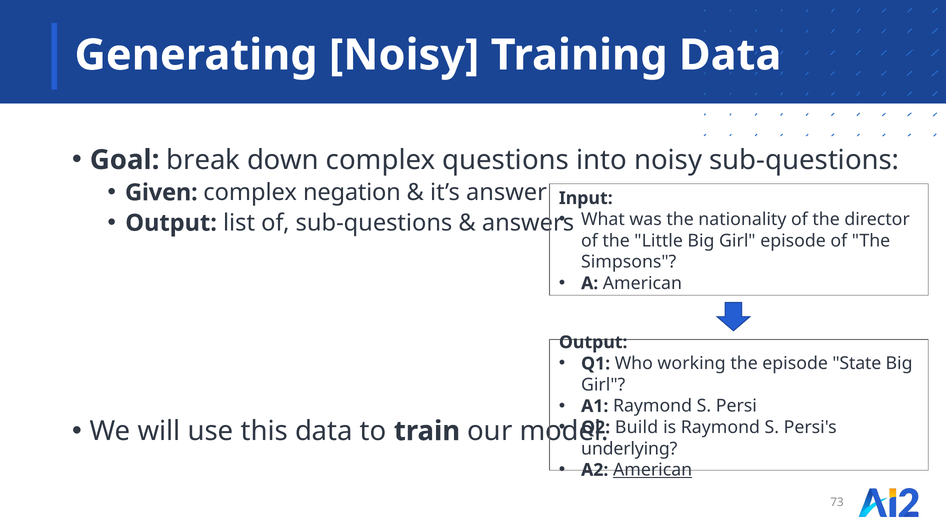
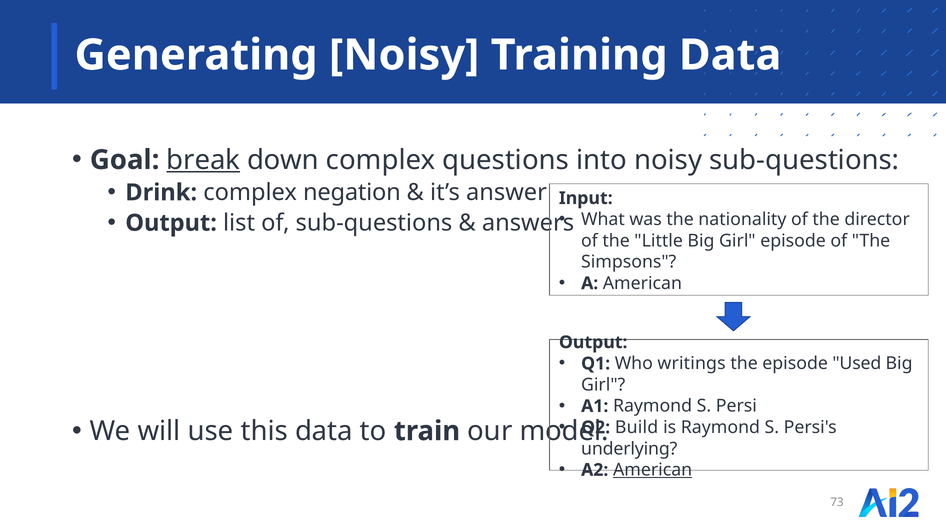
break underline: none -> present
Given: Given -> Drink
working: working -> writings
State: State -> Used
